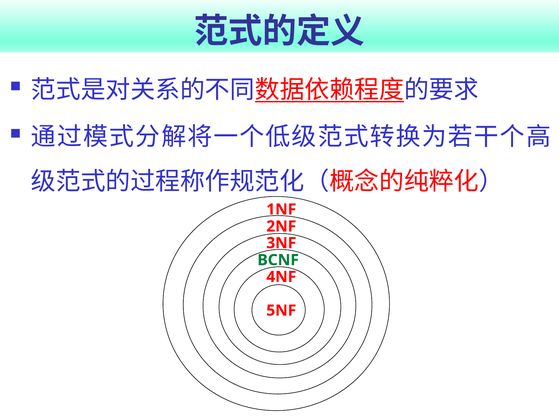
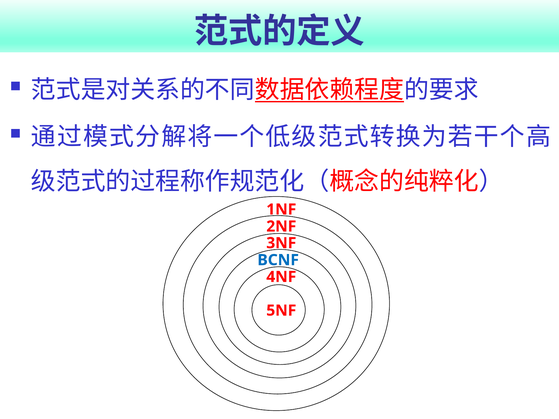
BCNF colour: green -> blue
